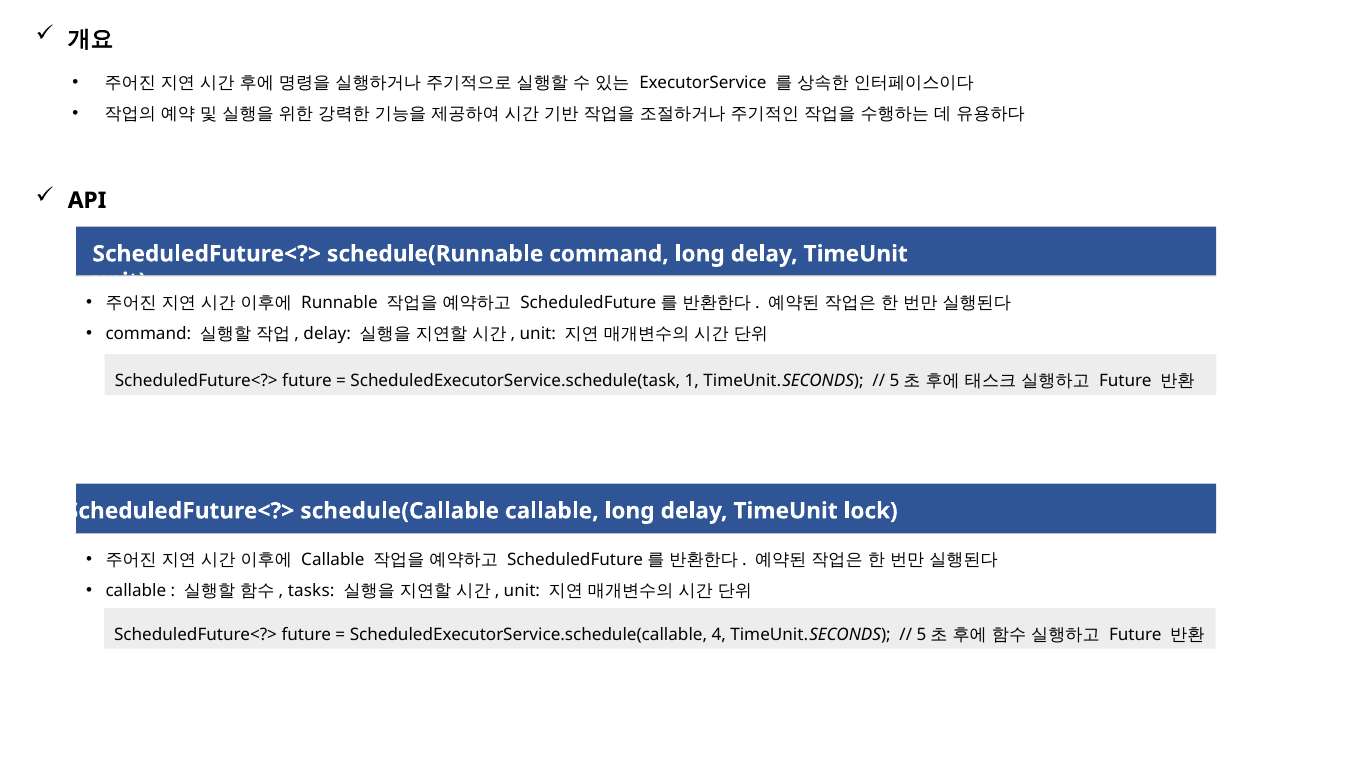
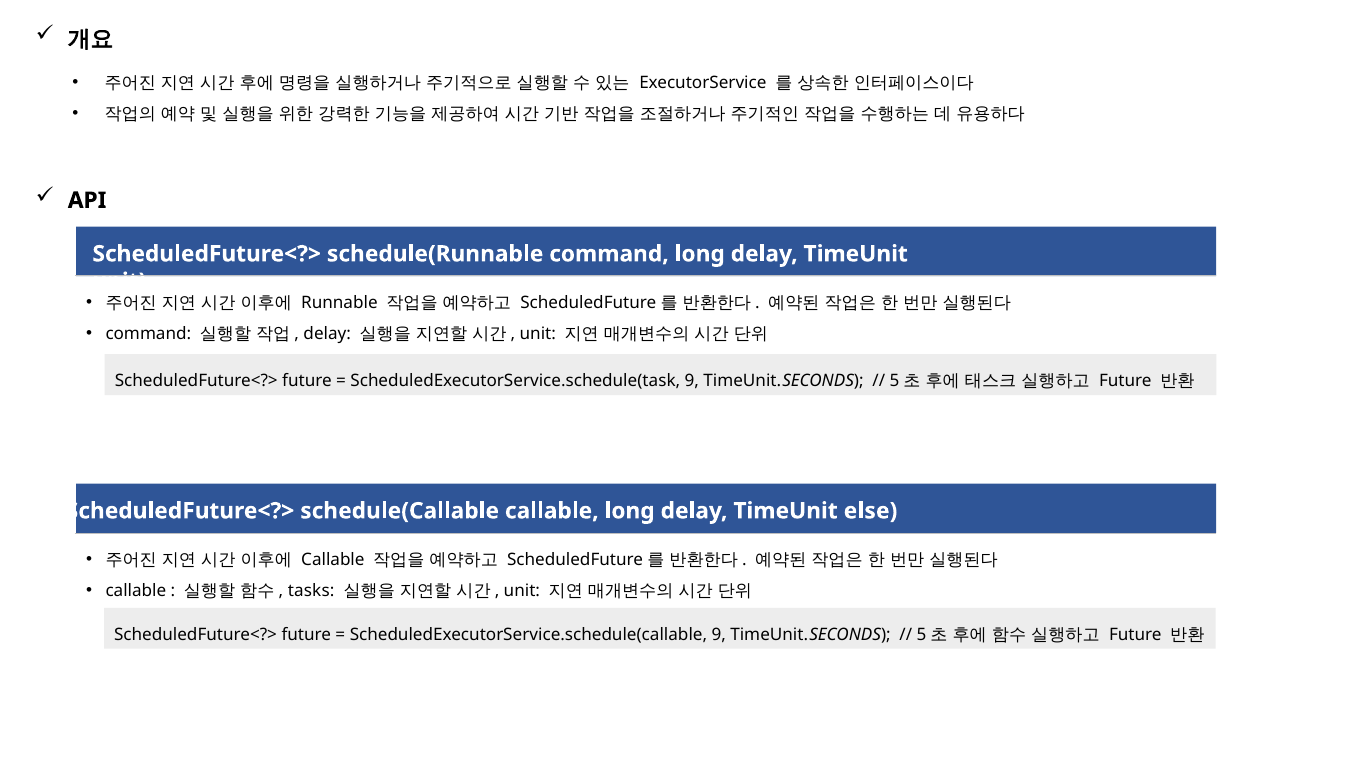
ScheduledExecutorService.schedule(task 1: 1 -> 9
lock: lock -> else
ScheduledExecutorService.schedule(callable 4: 4 -> 9
